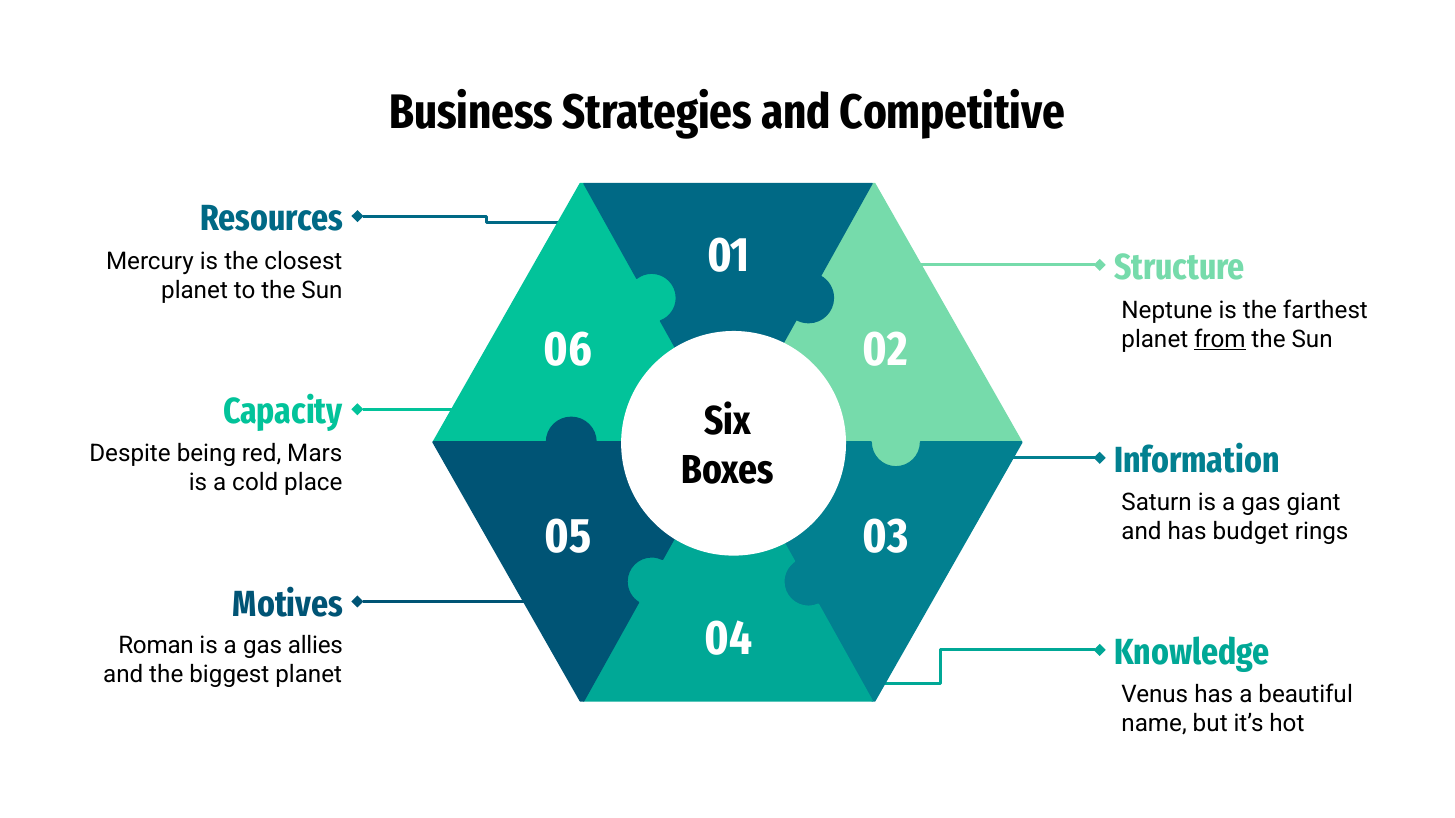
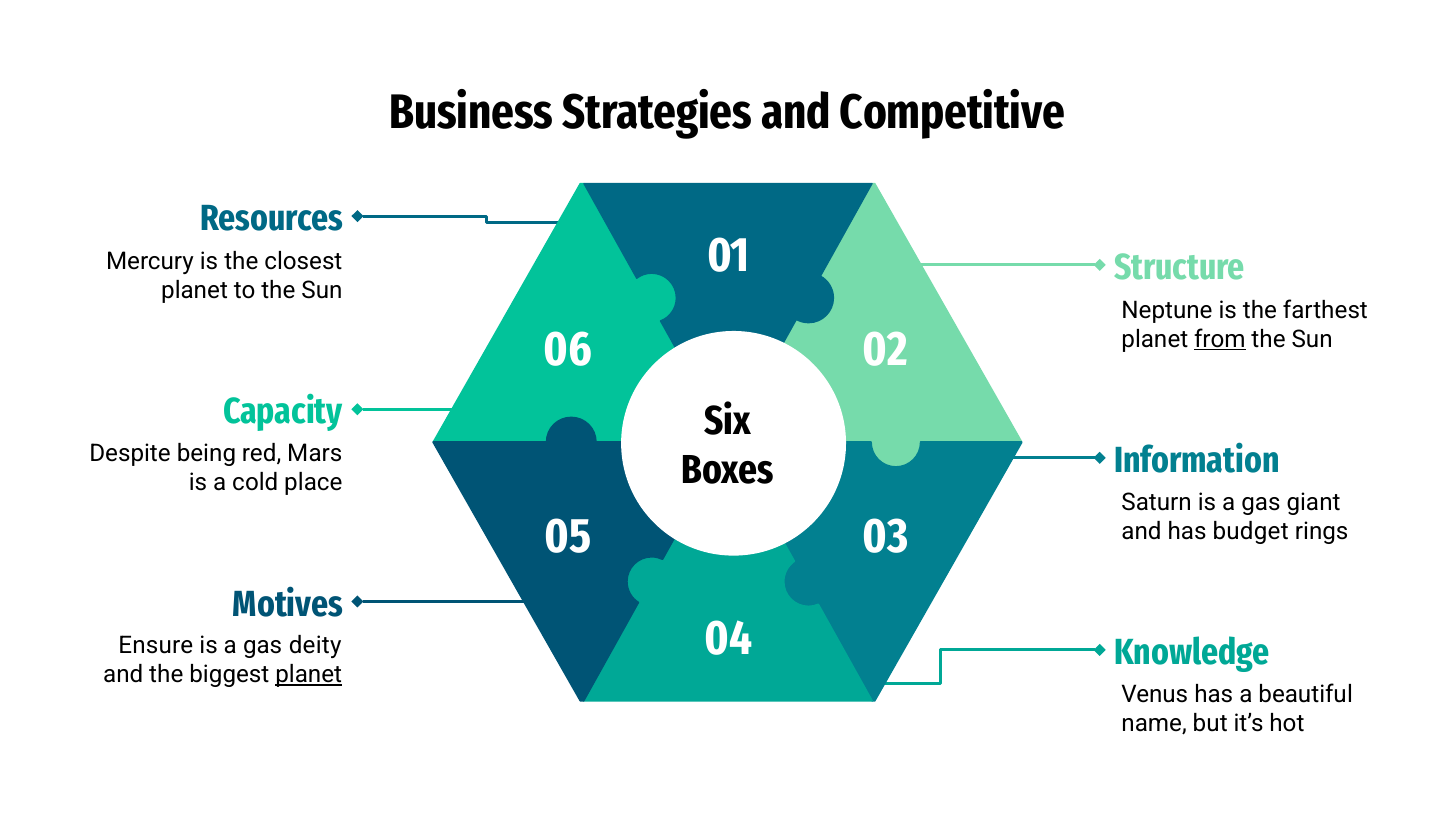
Roman: Roman -> Ensure
allies: allies -> deity
planet at (309, 675) underline: none -> present
